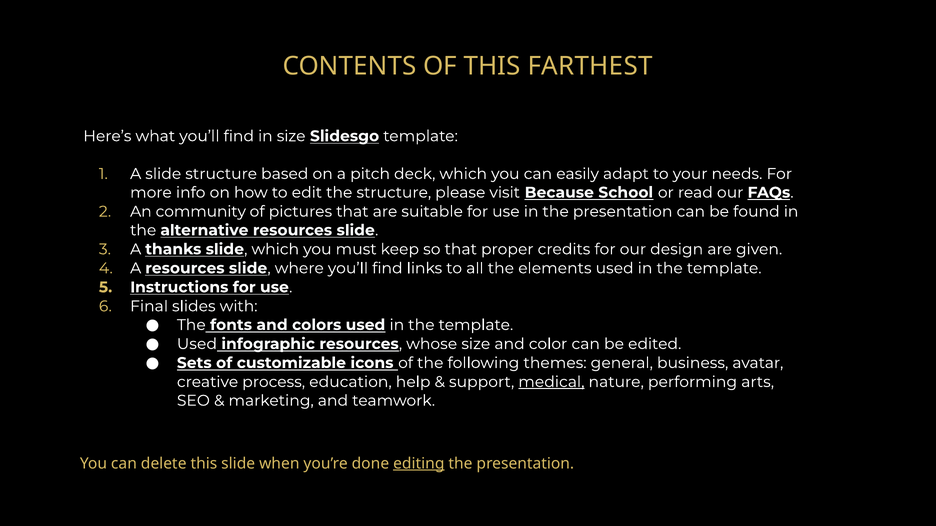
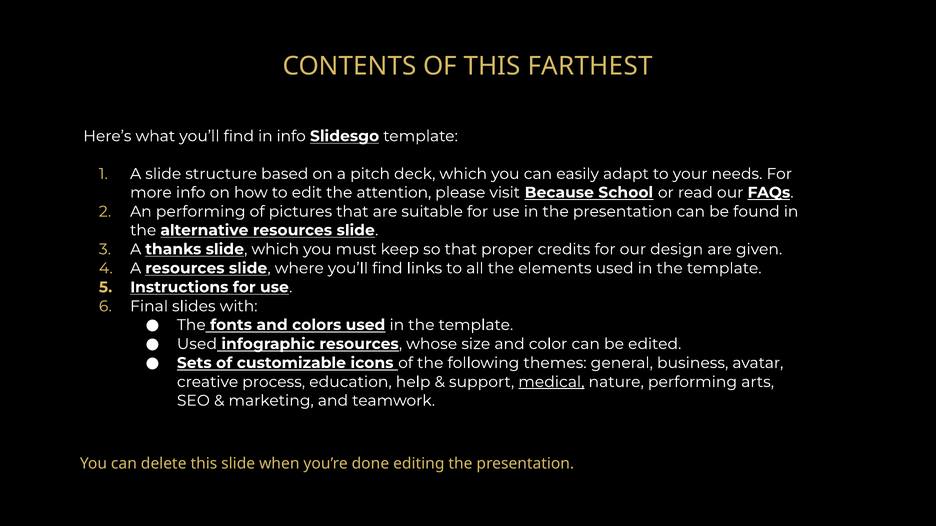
in size: size -> info
the structure: structure -> attention
An community: community -> performing
editing underline: present -> none
